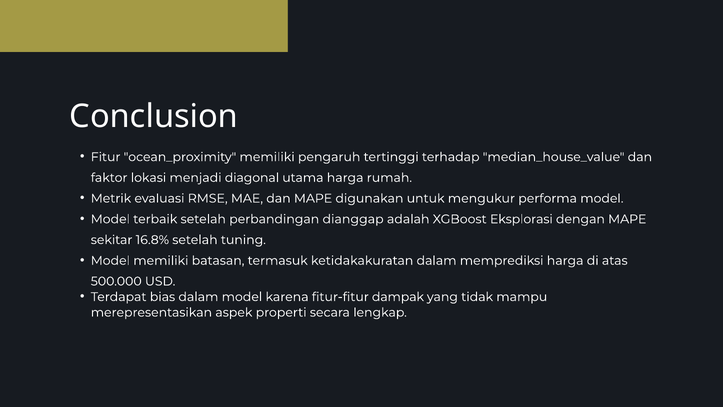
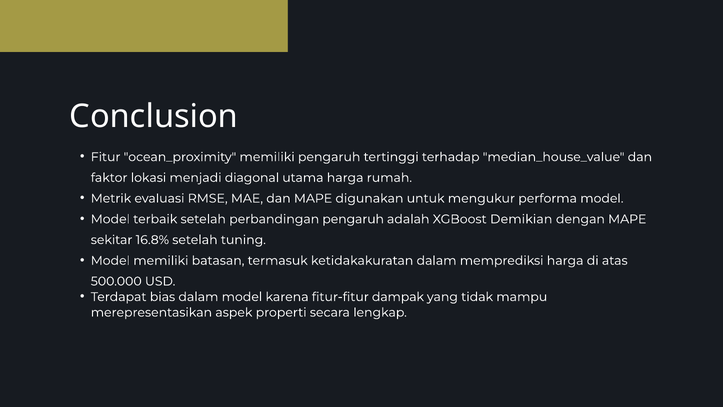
perbandingan dianggap: dianggap -> pengaruh
Eksplorasi: Eksplorasi -> Demikian
